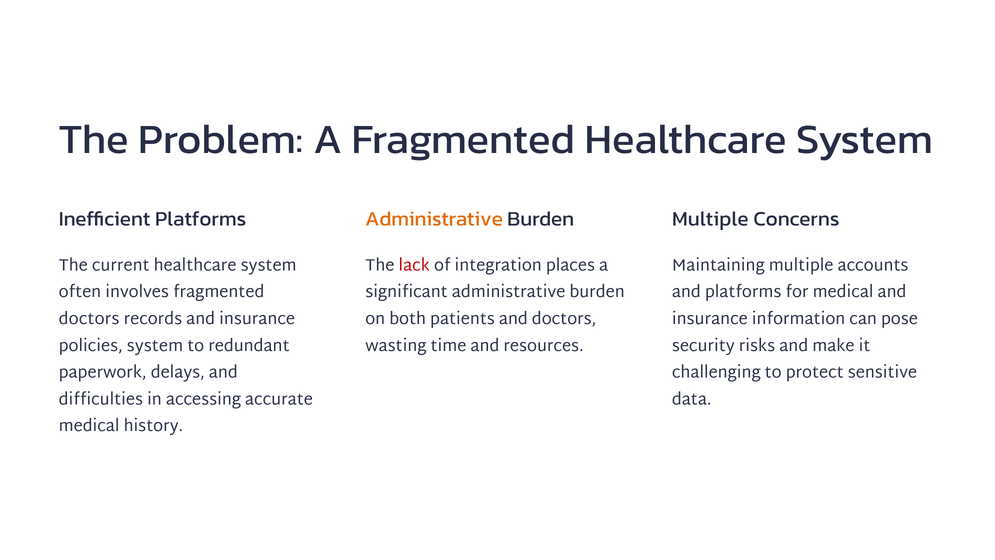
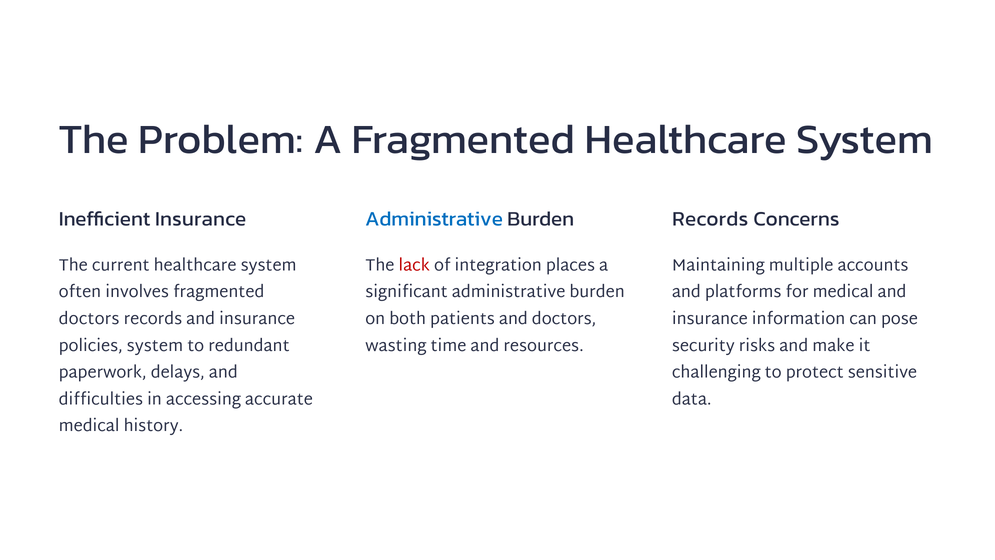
Inefficient Platforms: Platforms -> Insurance
Administrative at (434, 219) colour: orange -> blue
Multiple at (710, 219): Multiple -> Records
